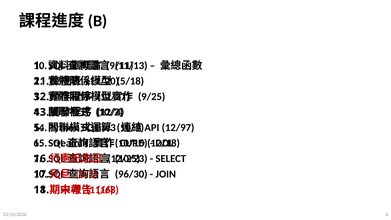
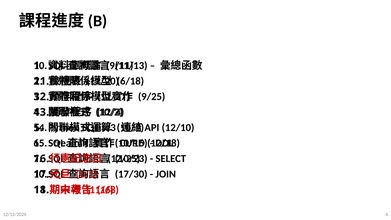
5/18: 5/18 -> 6/18
12/97: 12/97 -> 12/10
96/30: 96/30 -> 17/30
